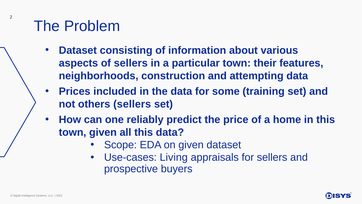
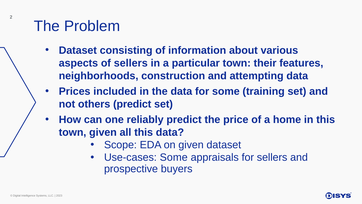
others sellers: sellers -> predict
Use-cases Living: Living -> Some
